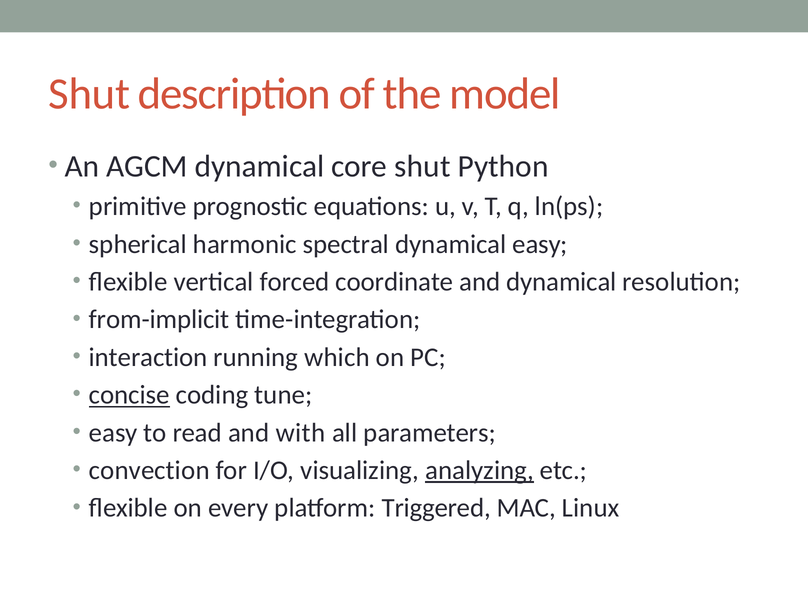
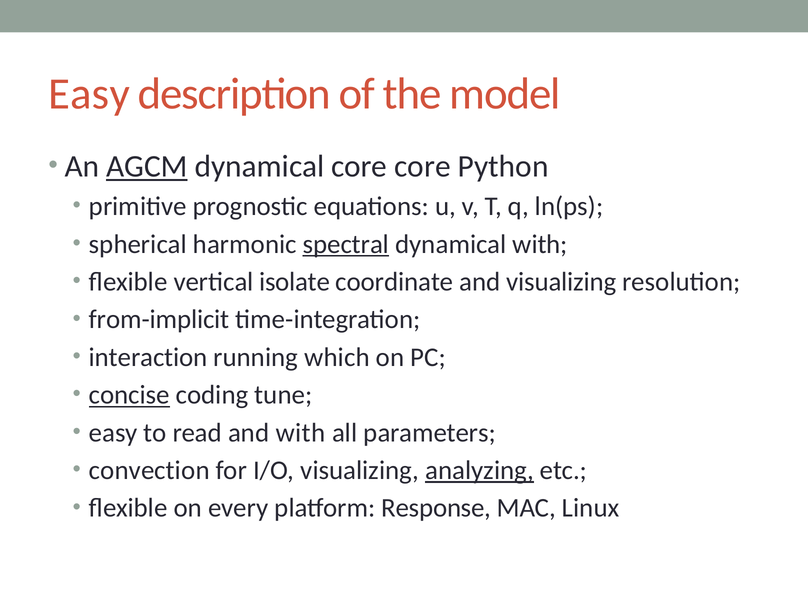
Shut at (89, 94): Shut -> Easy
AGCM underline: none -> present
core shut: shut -> core
spectral underline: none -> present
dynamical easy: easy -> with
forced: forced -> isolate
and dynamical: dynamical -> visualizing
Triggered: Triggered -> Response
